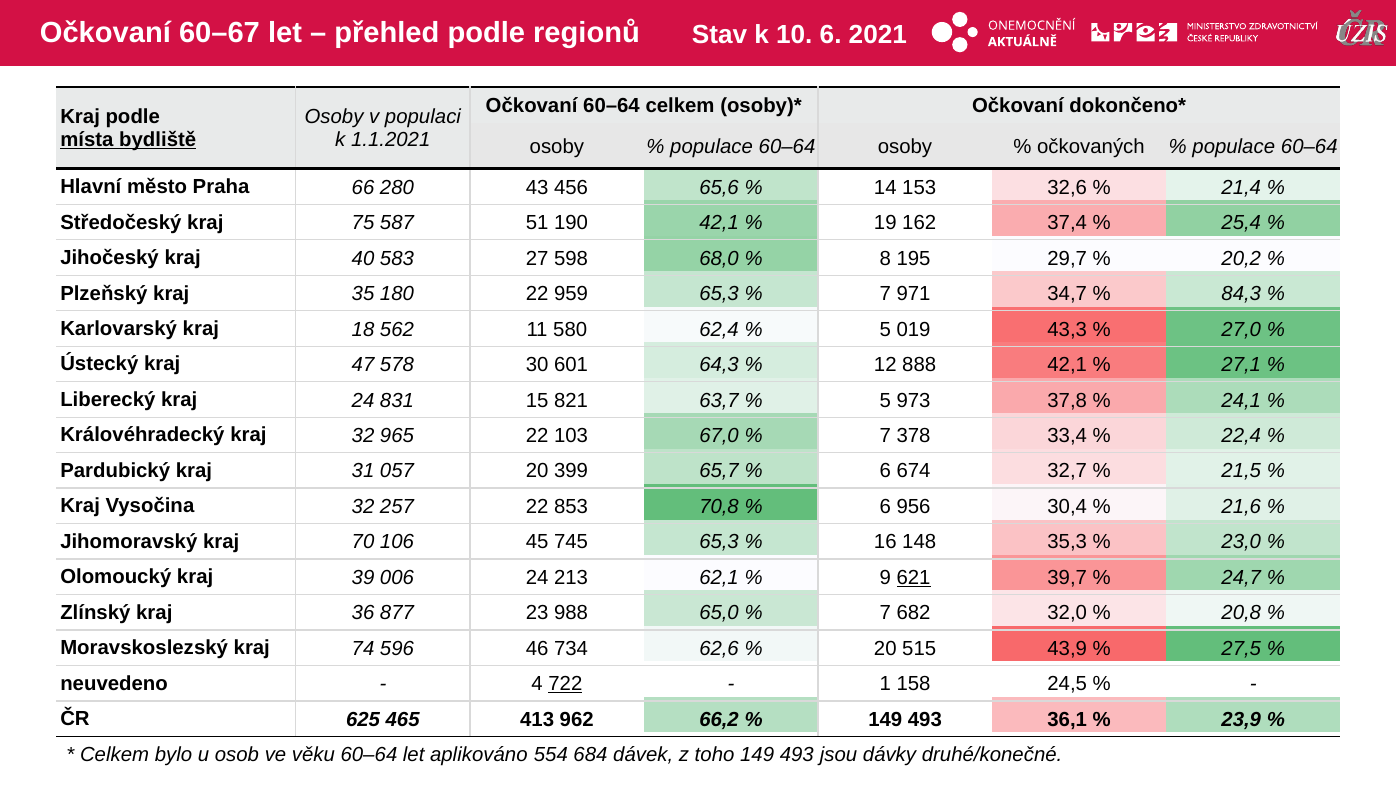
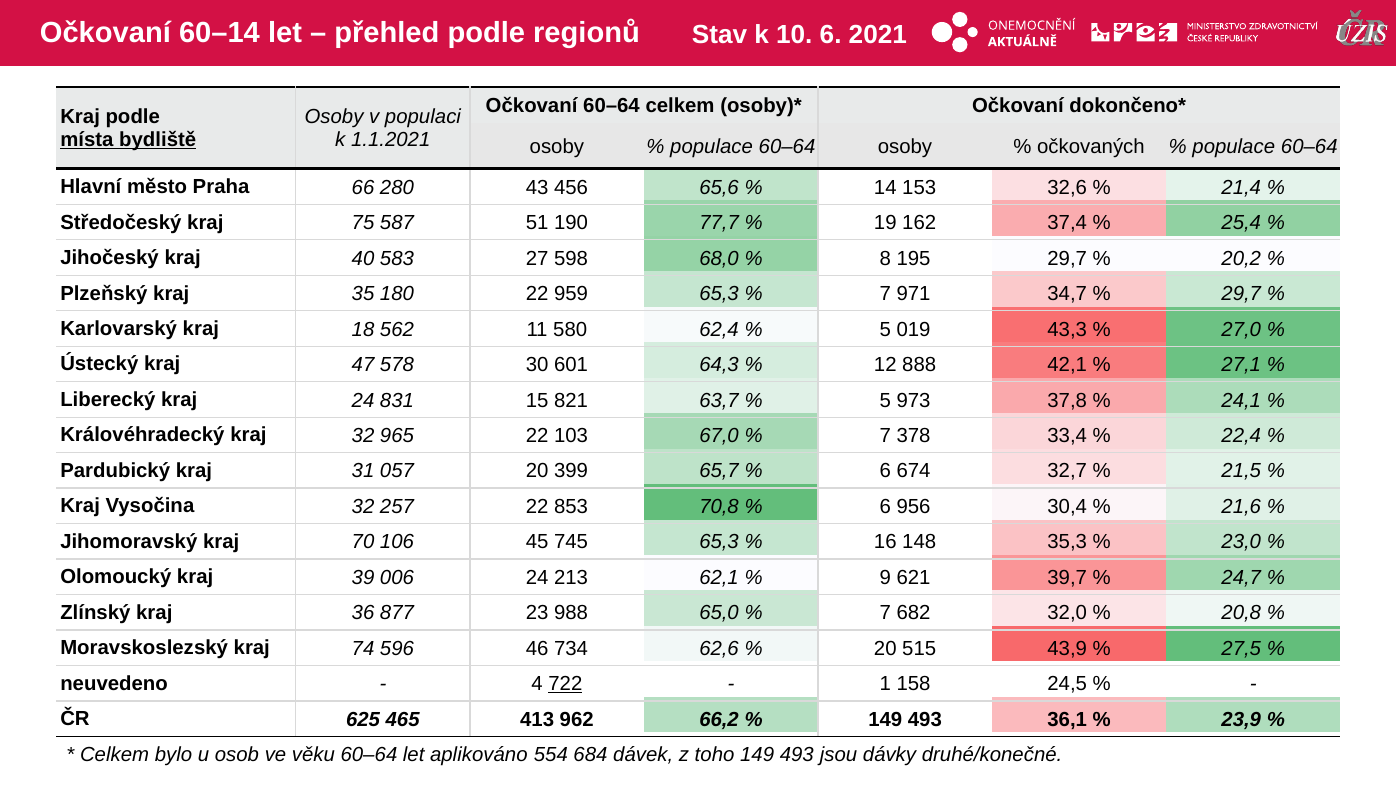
60–67: 60–67 -> 60–14
190 42,1: 42,1 -> 77,7
84,3 at (1241, 294): 84,3 -> 29,7
621 underline: present -> none
